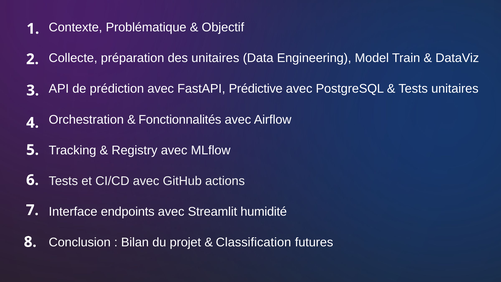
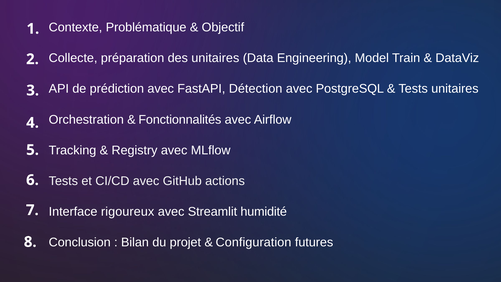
Prédictive: Prédictive -> Détection
endpoints: endpoints -> rigoureux
Classification: Classification -> Configuration
